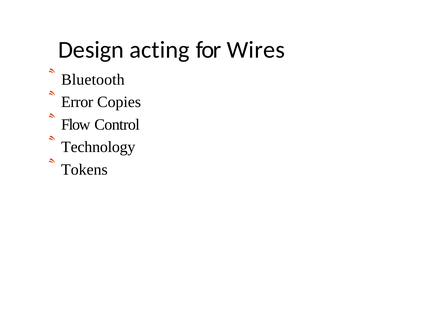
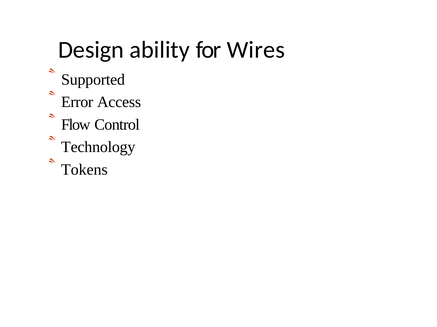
acting: acting -> ability
Bluetooth: Bluetooth -> Supported
Copies: Copies -> Access
